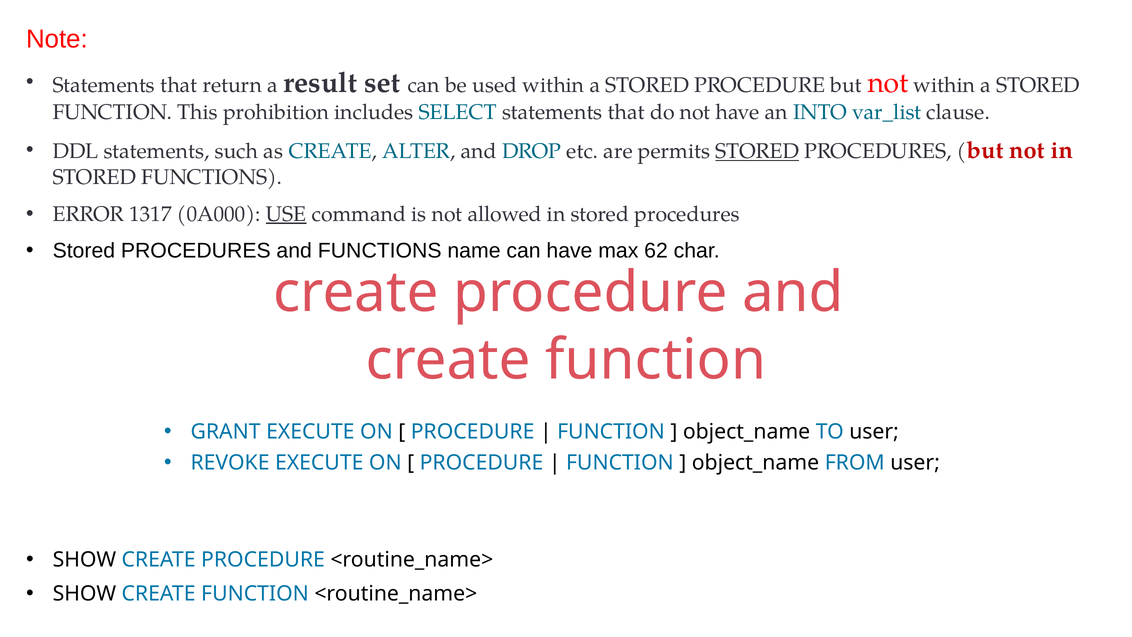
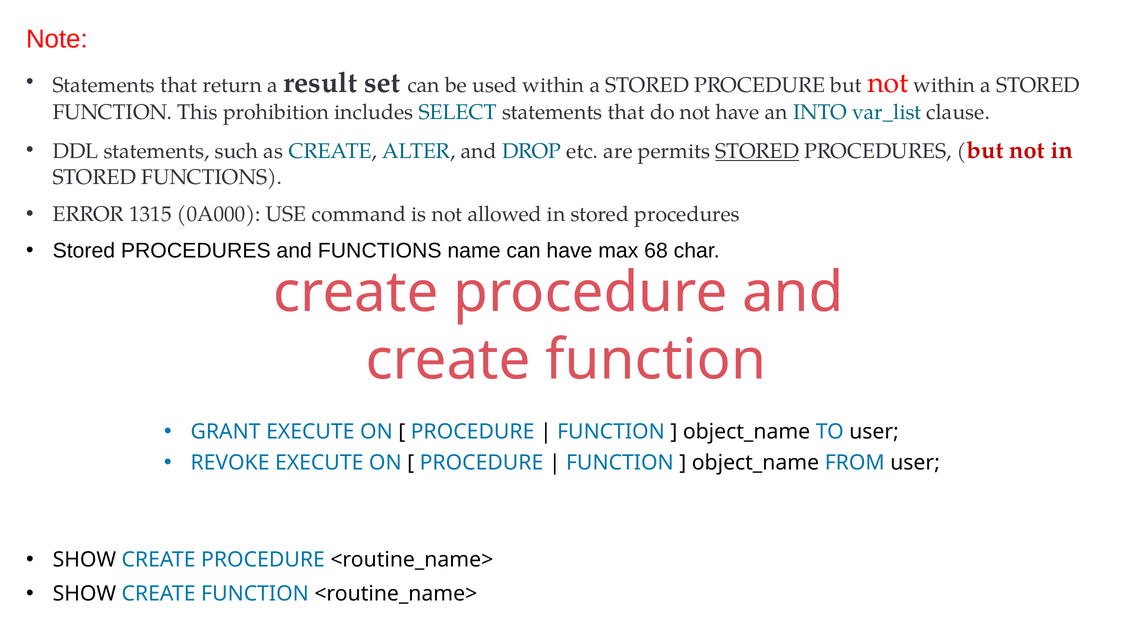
1317: 1317 -> 1315
USE underline: present -> none
62: 62 -> 68
